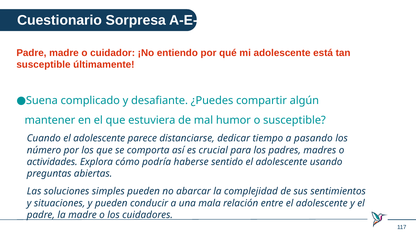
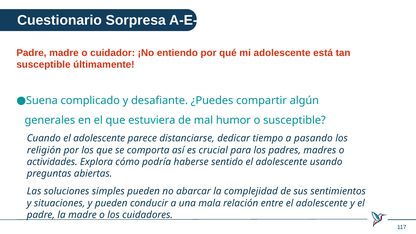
mantener: mantener -> generales
número: número -> religión
